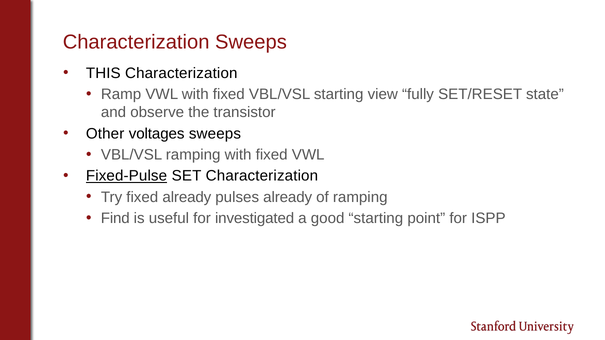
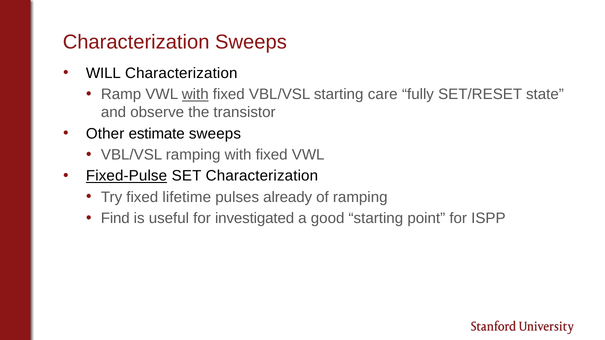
THIS: THIS -> WILL
with at (195, 94) underline: none -> present
view: view -> care
voltages: voltages -> estimate
fixed already: already -> lifetime
